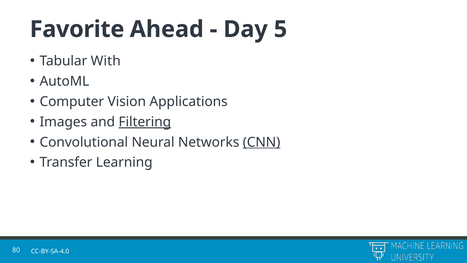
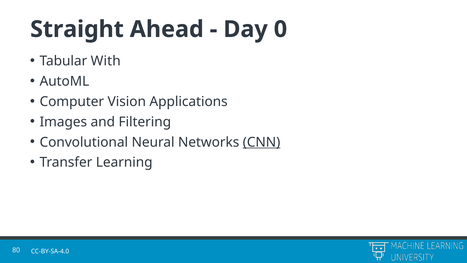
Favorite: Favorite -> Straight
5: 5 -> 0
Filtering underline: present -> none
